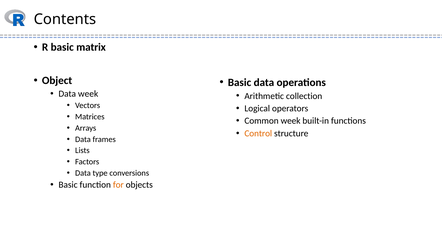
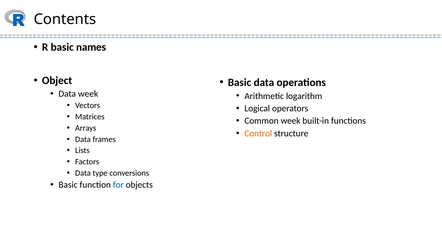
matrix: matrix -> names
collection: collection -> logarithm
for colour: orange -> blue
